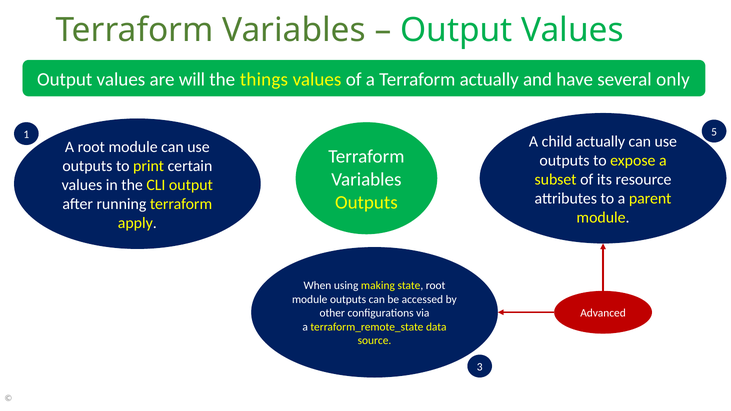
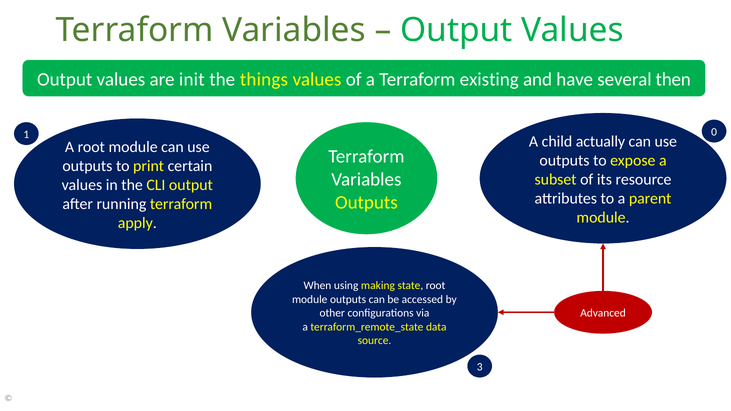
will: will -> init
Terraform actually: actually -> existing
only: only -> then
5: 5 -> 0
